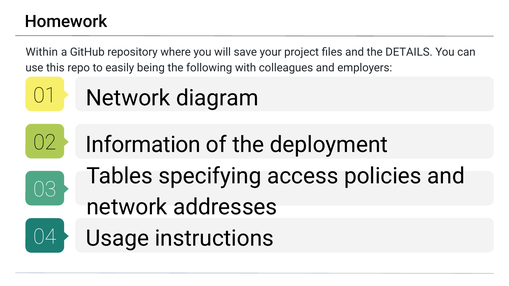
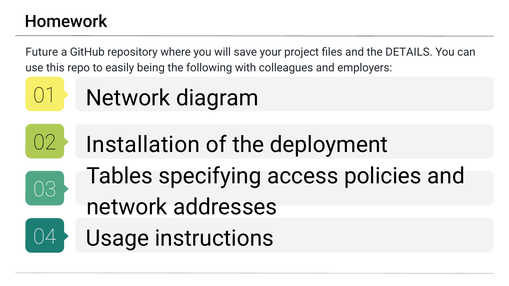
Within: Within -> Future
Information: Information -> Installation
